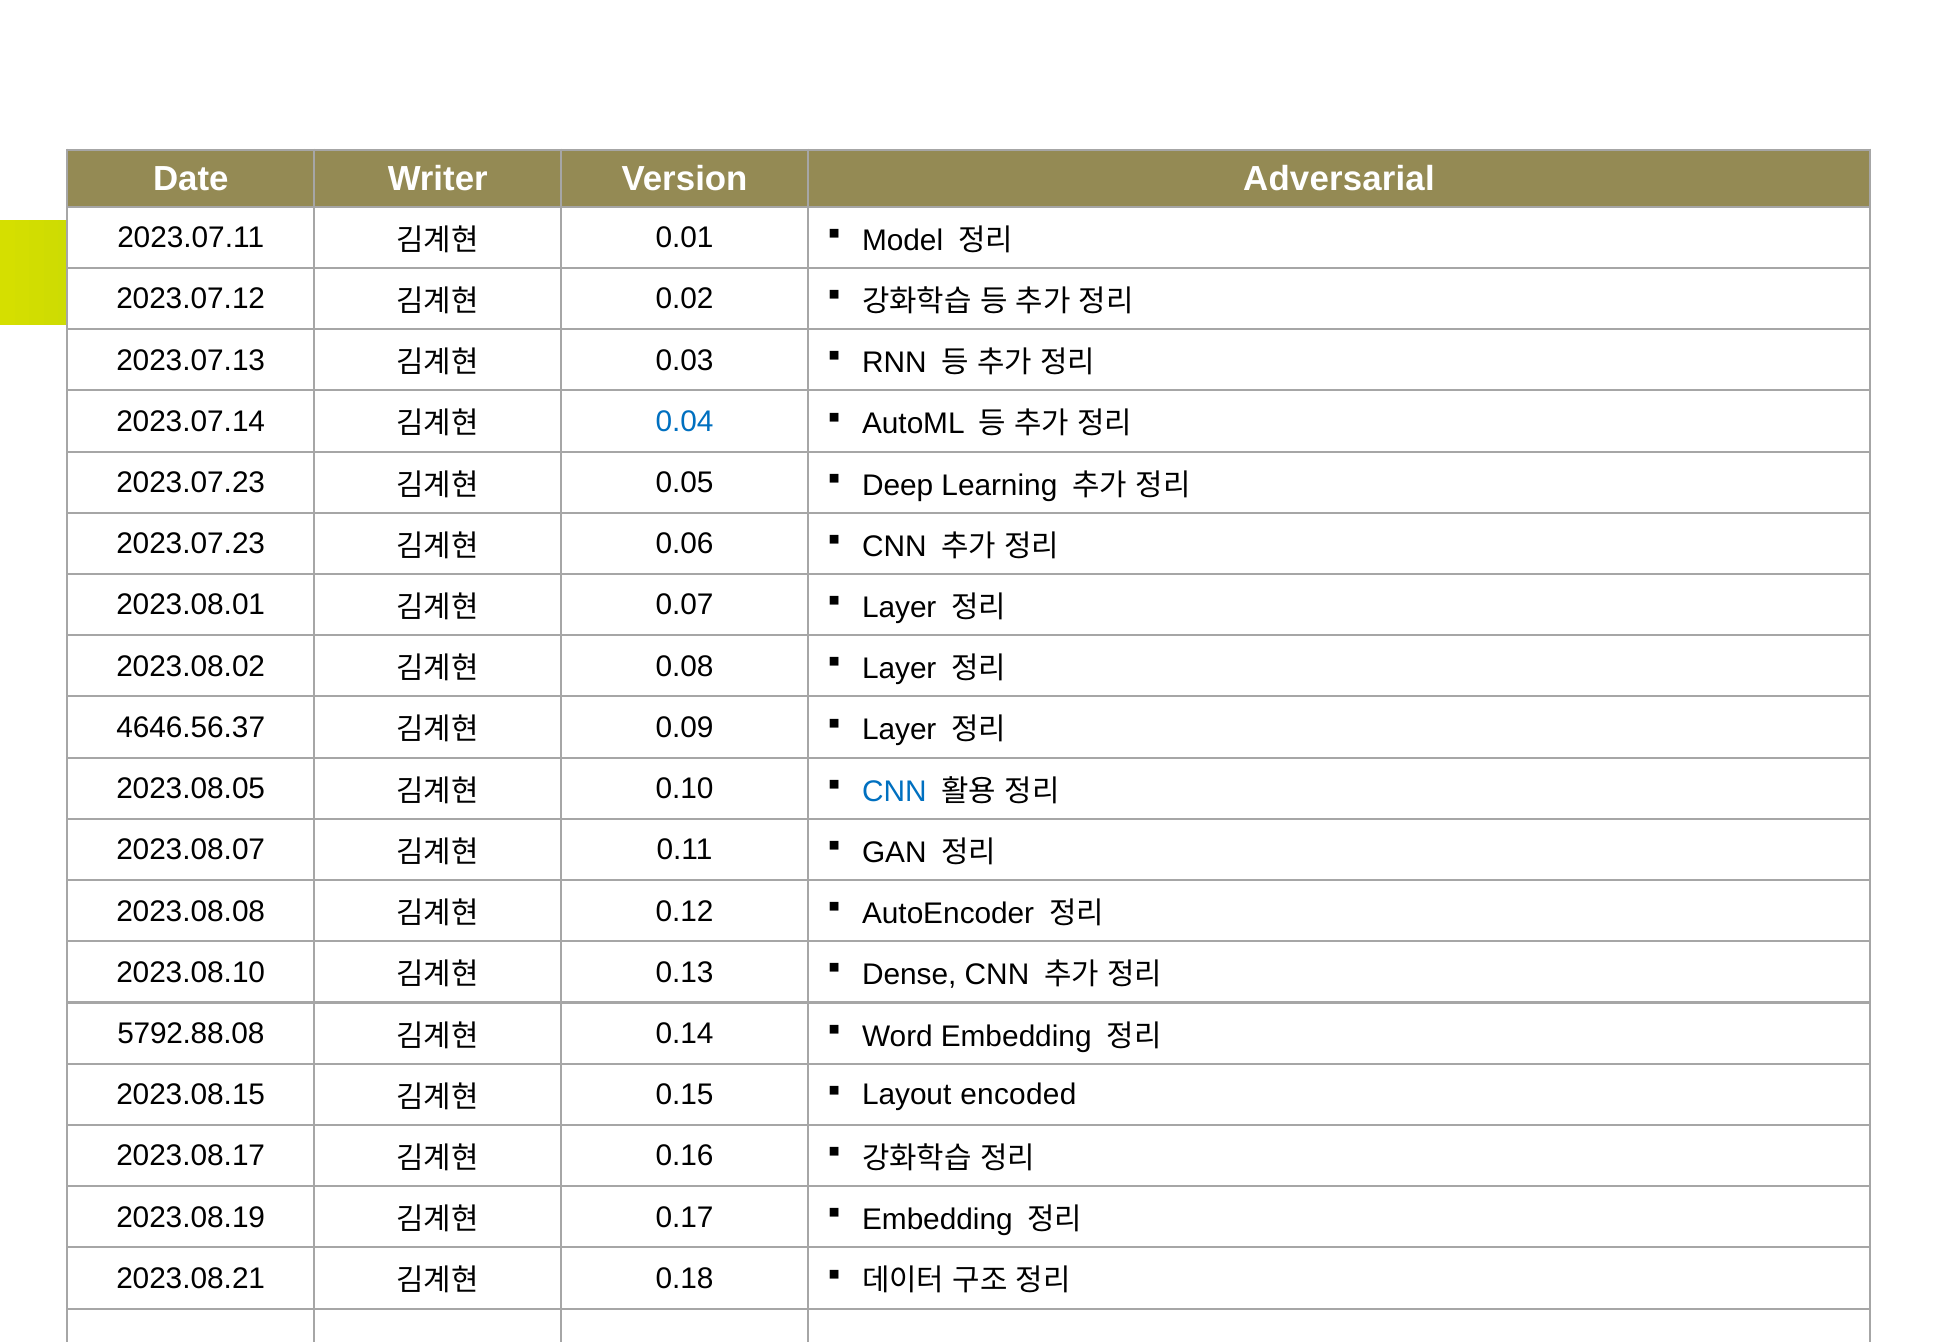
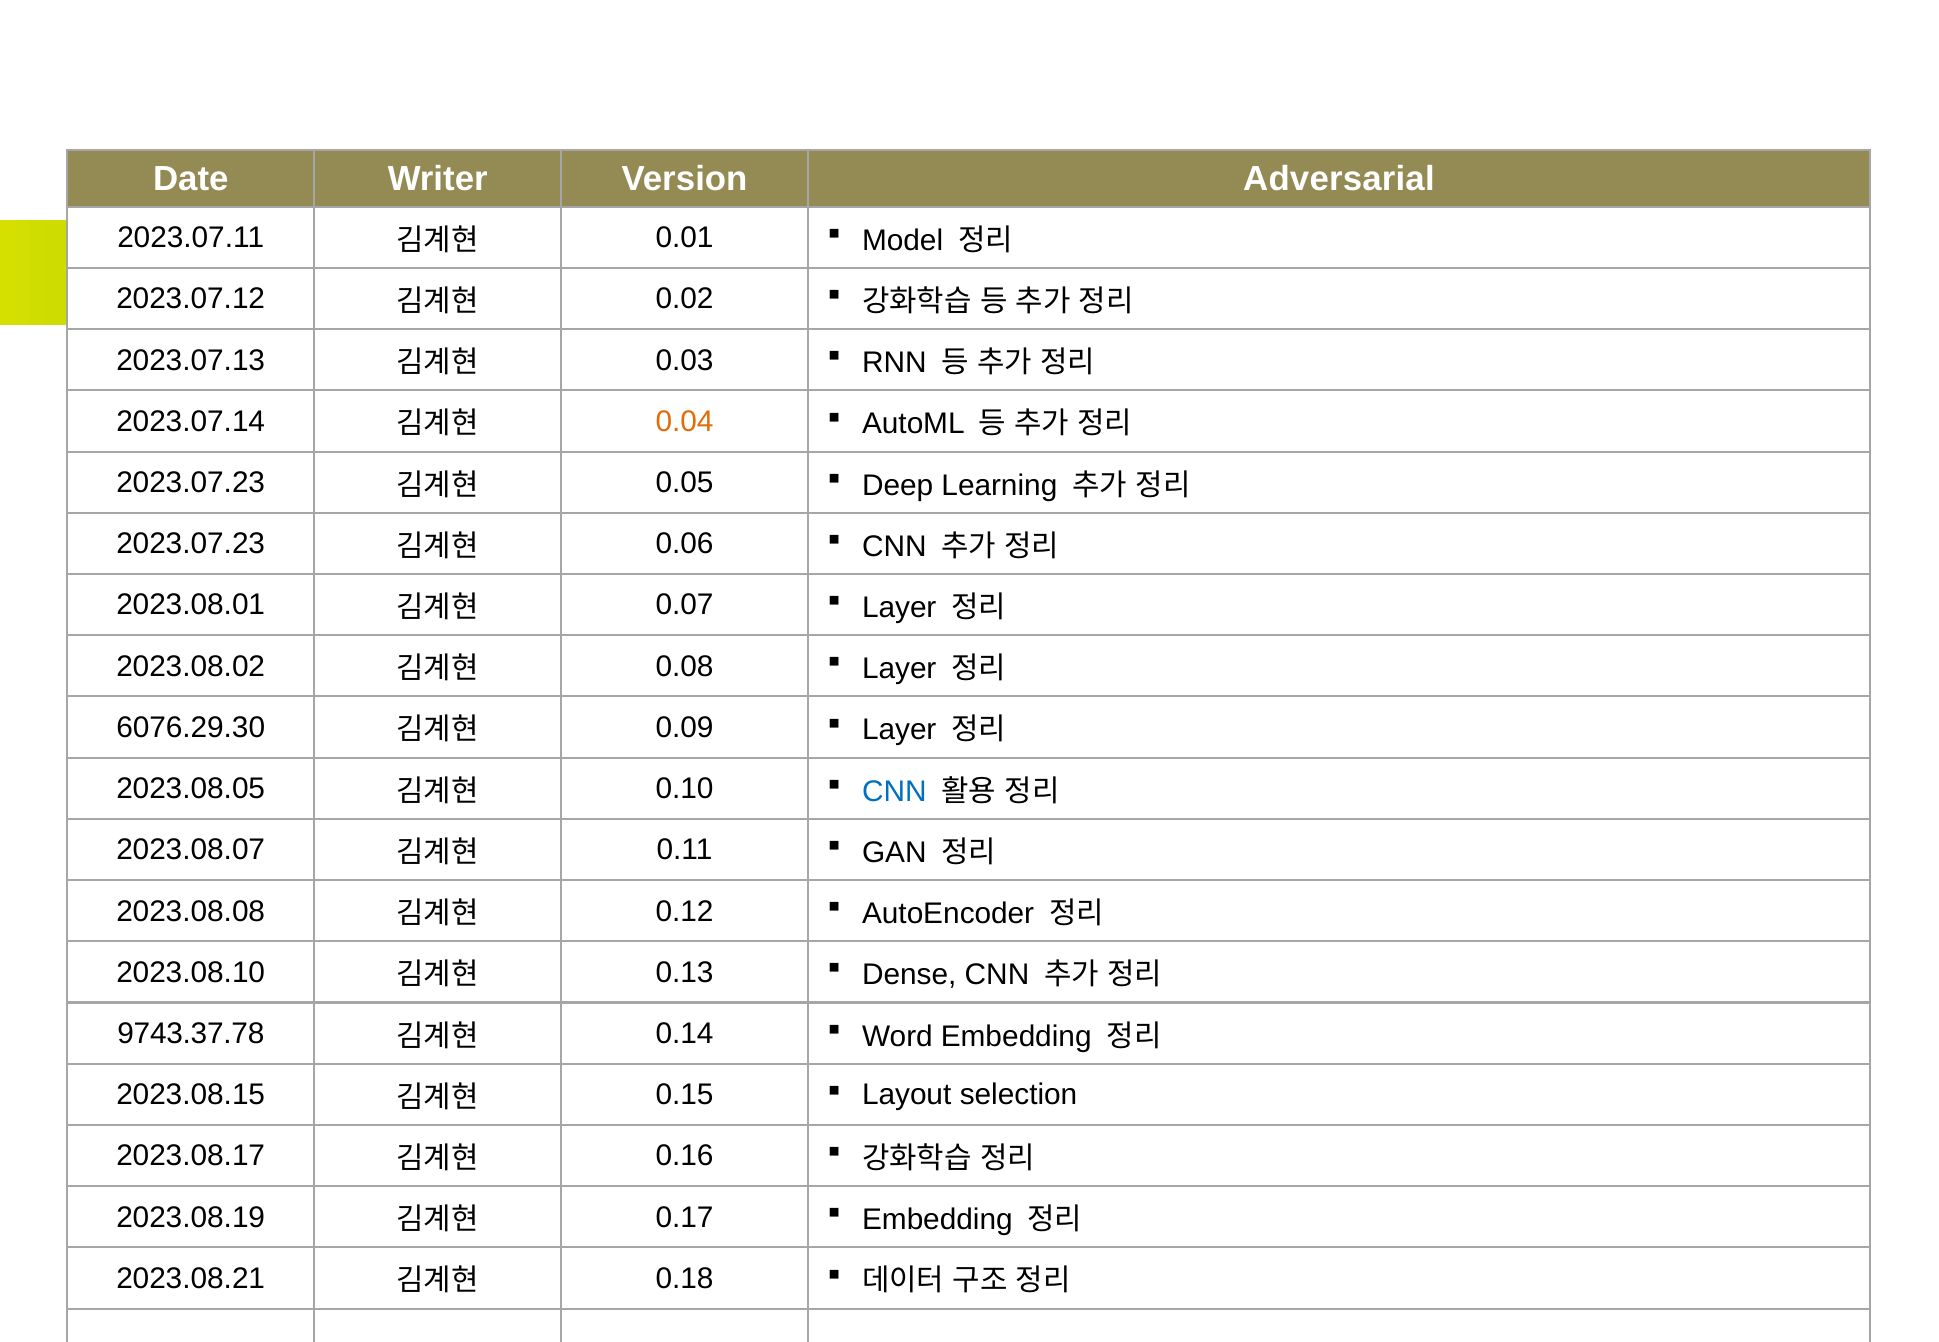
0.04 colour: blue -> orange
4646.56.37: 4646.56.37 -> 6076.29.30
5792.88.08: 5792.88.08 -> 9743.37.78
encoded: encoded -> selection
